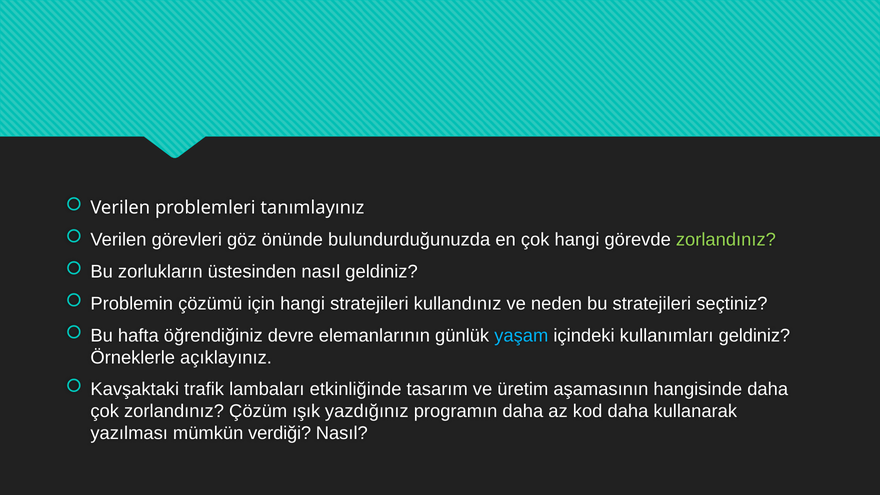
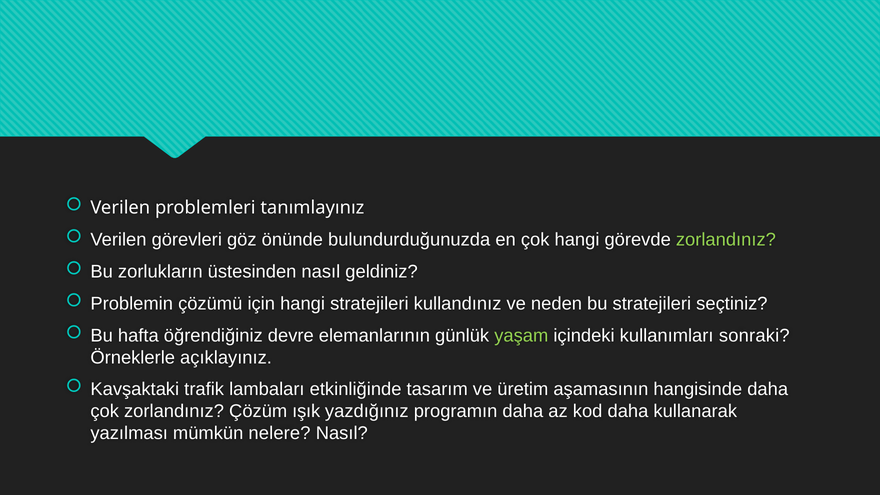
yaşam colour: light blue -> light green
kullanımları geldiniz: geldiniz -> sonraki
verdiği: verdiği -> nelere
